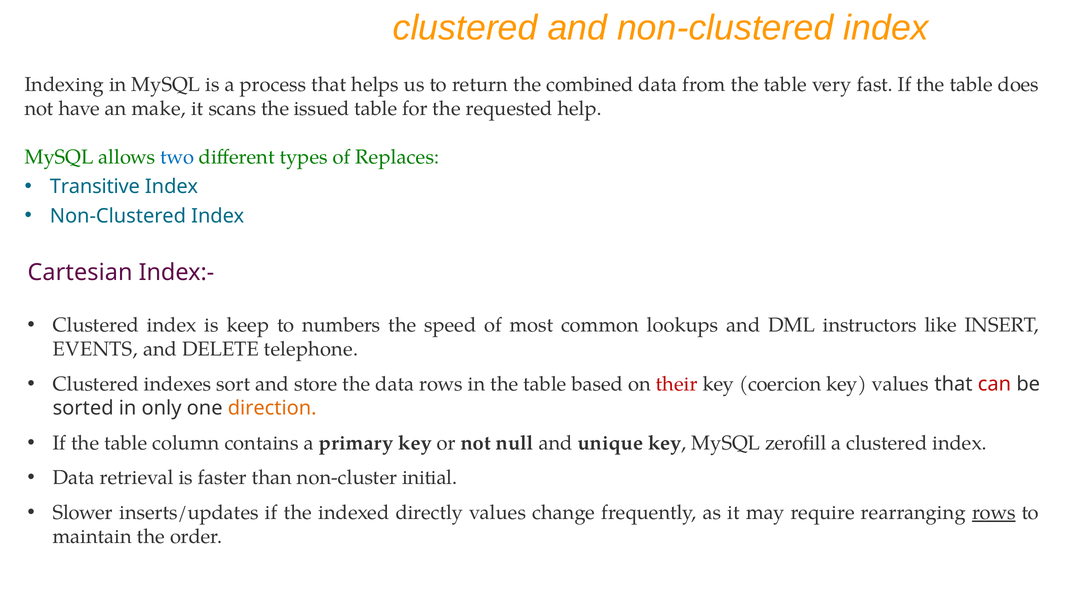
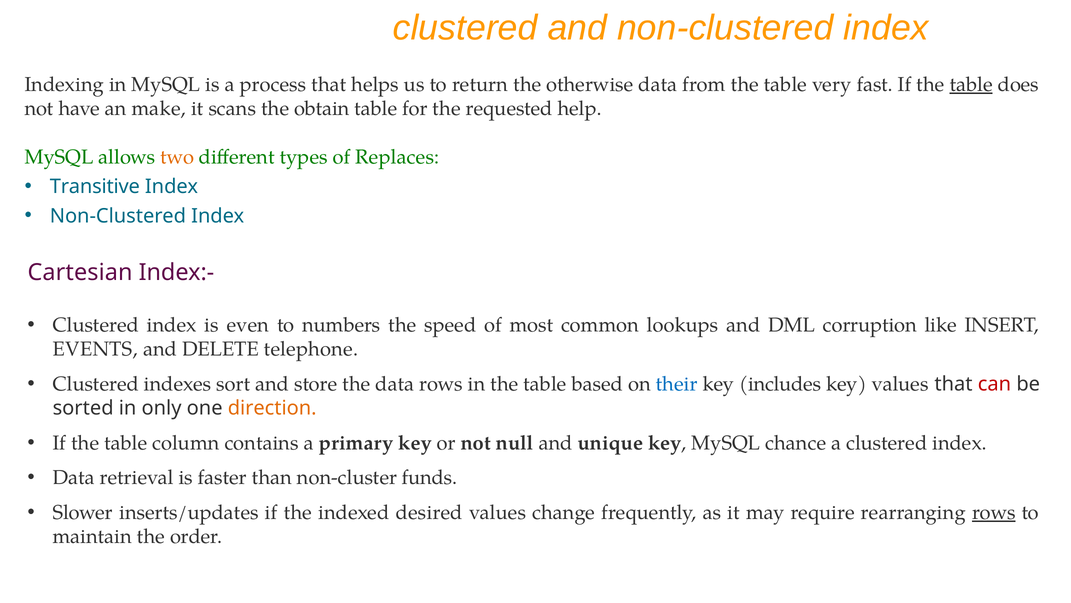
combined: combined -> otherwise
table at (971, 85) underline: none -> present
issued: issued -> obtain
two colour: blue -> orange
keep: keep -> even
instructors: instructors -> corruption
their colour: red -> blue
coercion: coercion -> includes
zerofill: zerofill -> chance
initial: initial -> funds
directly: directly -> desired
